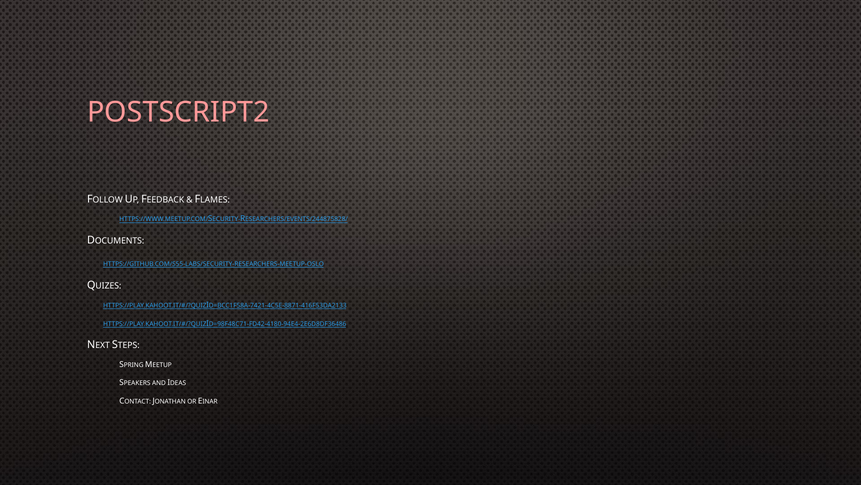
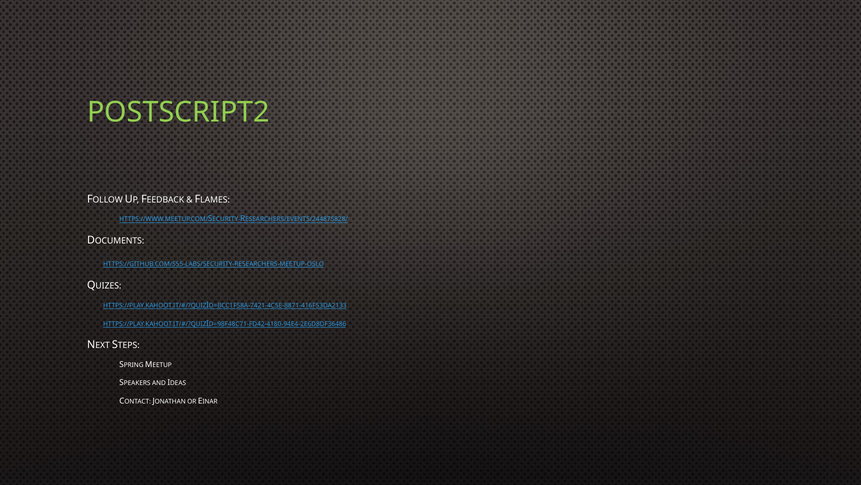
POSTSCRIPT2 colour: pink -> light green
